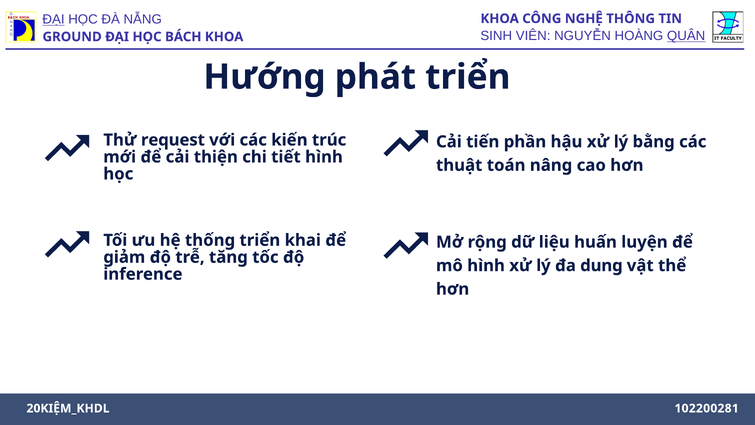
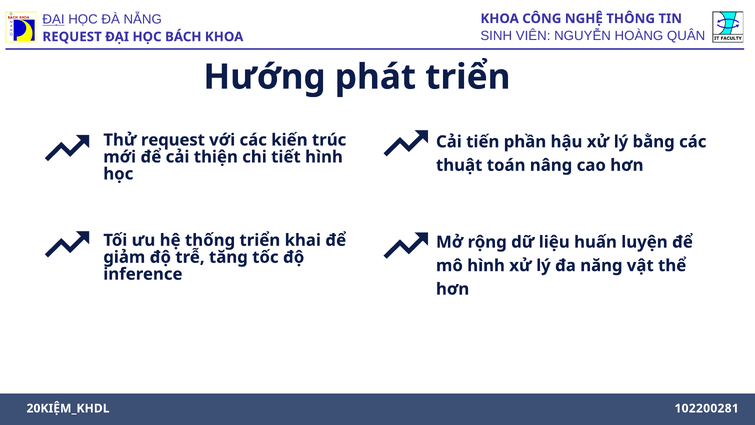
QUÂN underline: present -> none
GROUND at (72, 37): GROUND -> REQUEST
dung: dung -> năng
